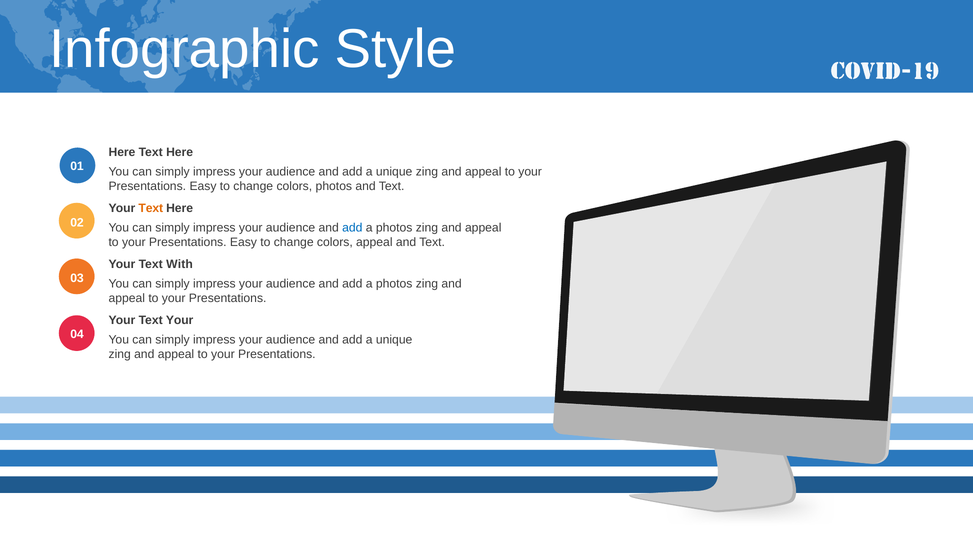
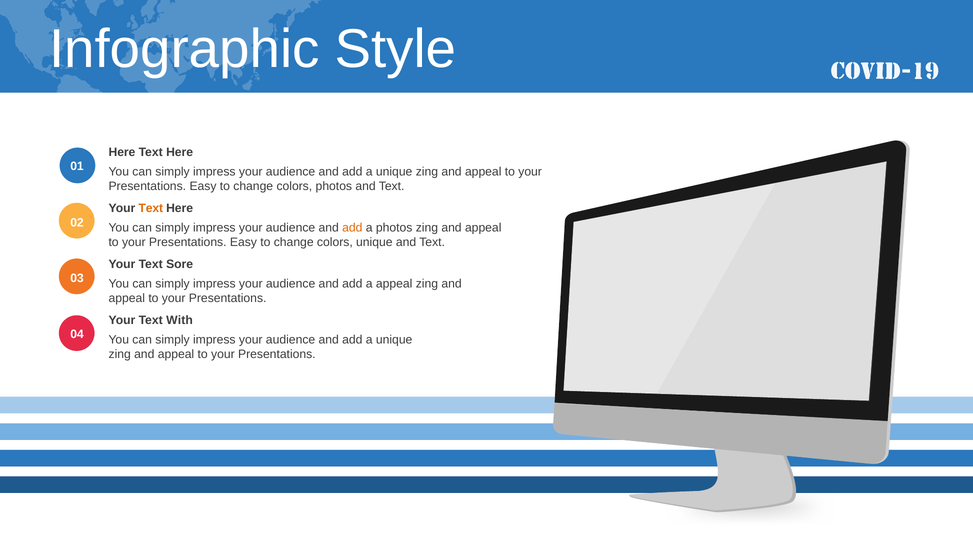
add at (352, 228) colour: blue -> orange
colors appeal: appeal -> unique
With: With -> Sore
photos at (394, 284): photos -> appeal
Your Text Your: Your -> With
